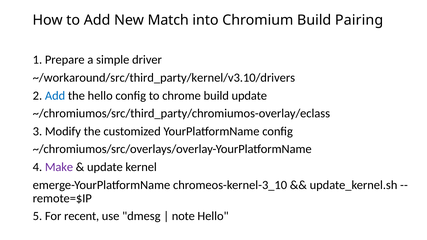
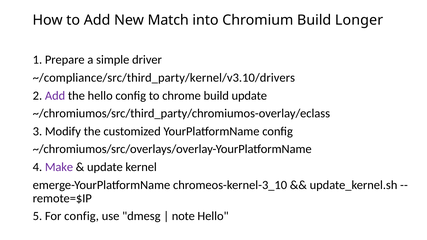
Pairing: Pairing -> Longer
~/workaround/src/third_party/kernel/v3.10/drivers: ~/workaround/src/third_party/kernel/v3.10/drivers -> ~/compliance/src/third_party/kernel/v3.10/drivers
Add at (55, 96) colour: blue -> purple
For recent: recent -> config
